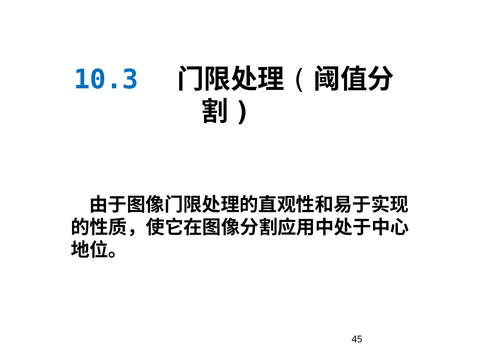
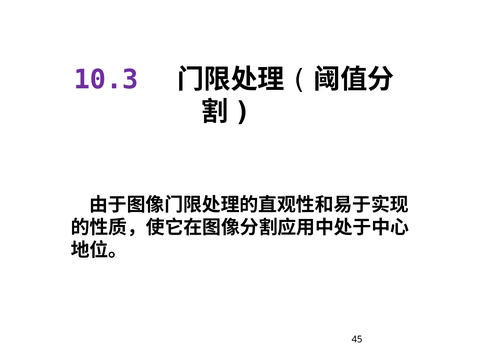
10.3 colour: blue -> purple
